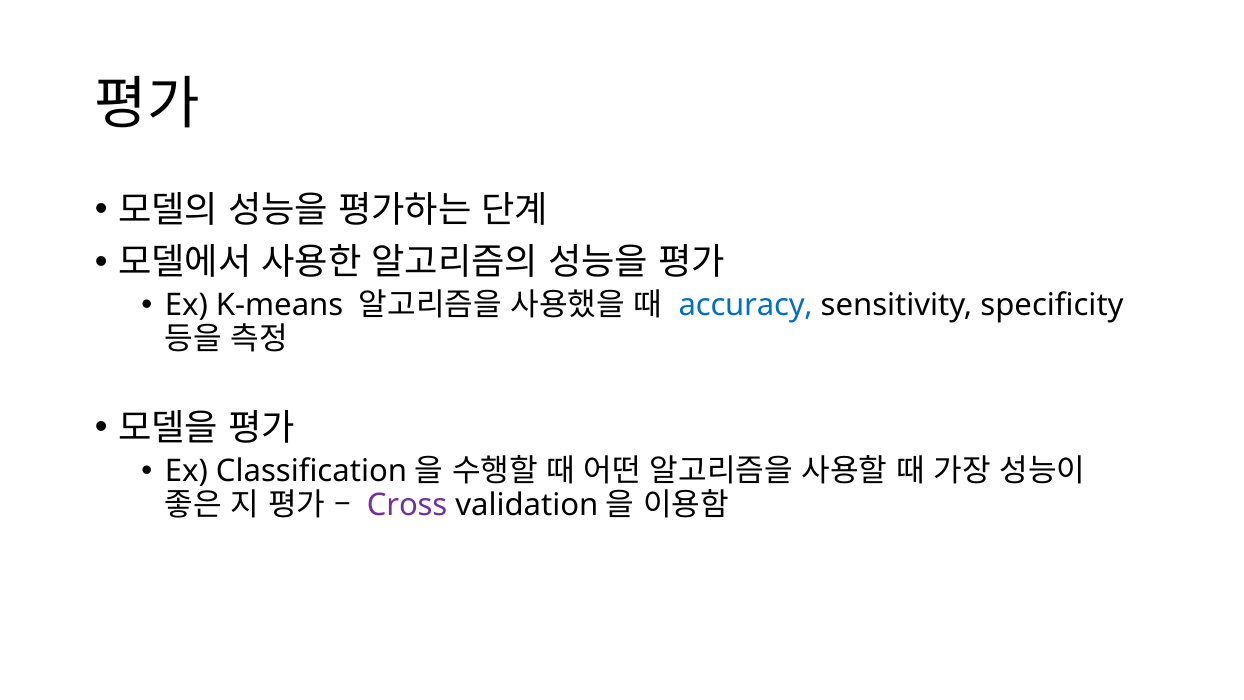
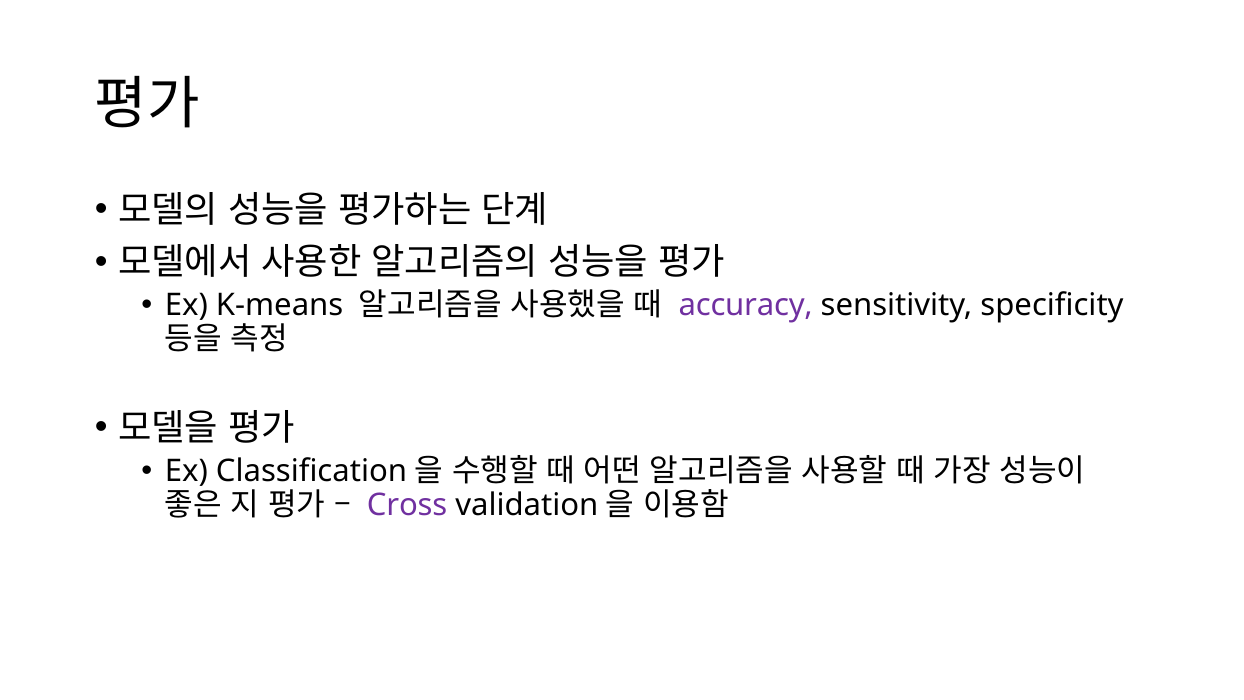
accuracy colour: blue -> purple
